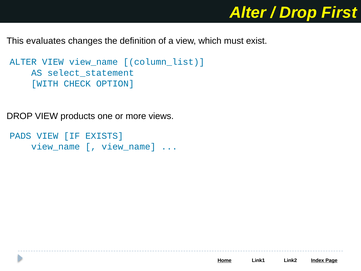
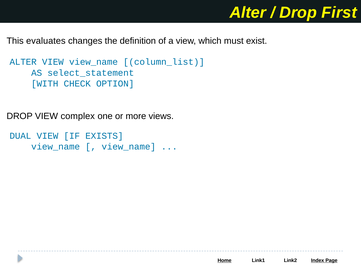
products: products -> complex
PADS: PADS -> DUAL
